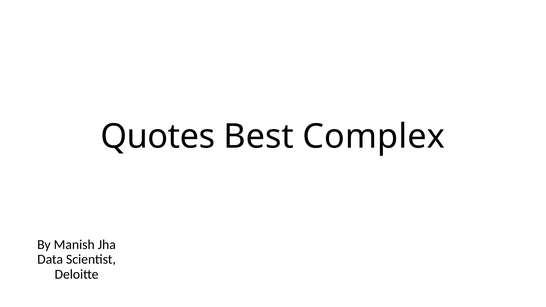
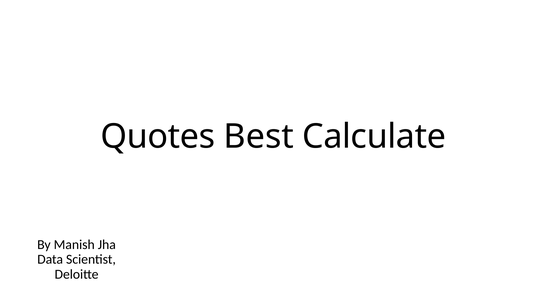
Complex: Complex -> Calculate
